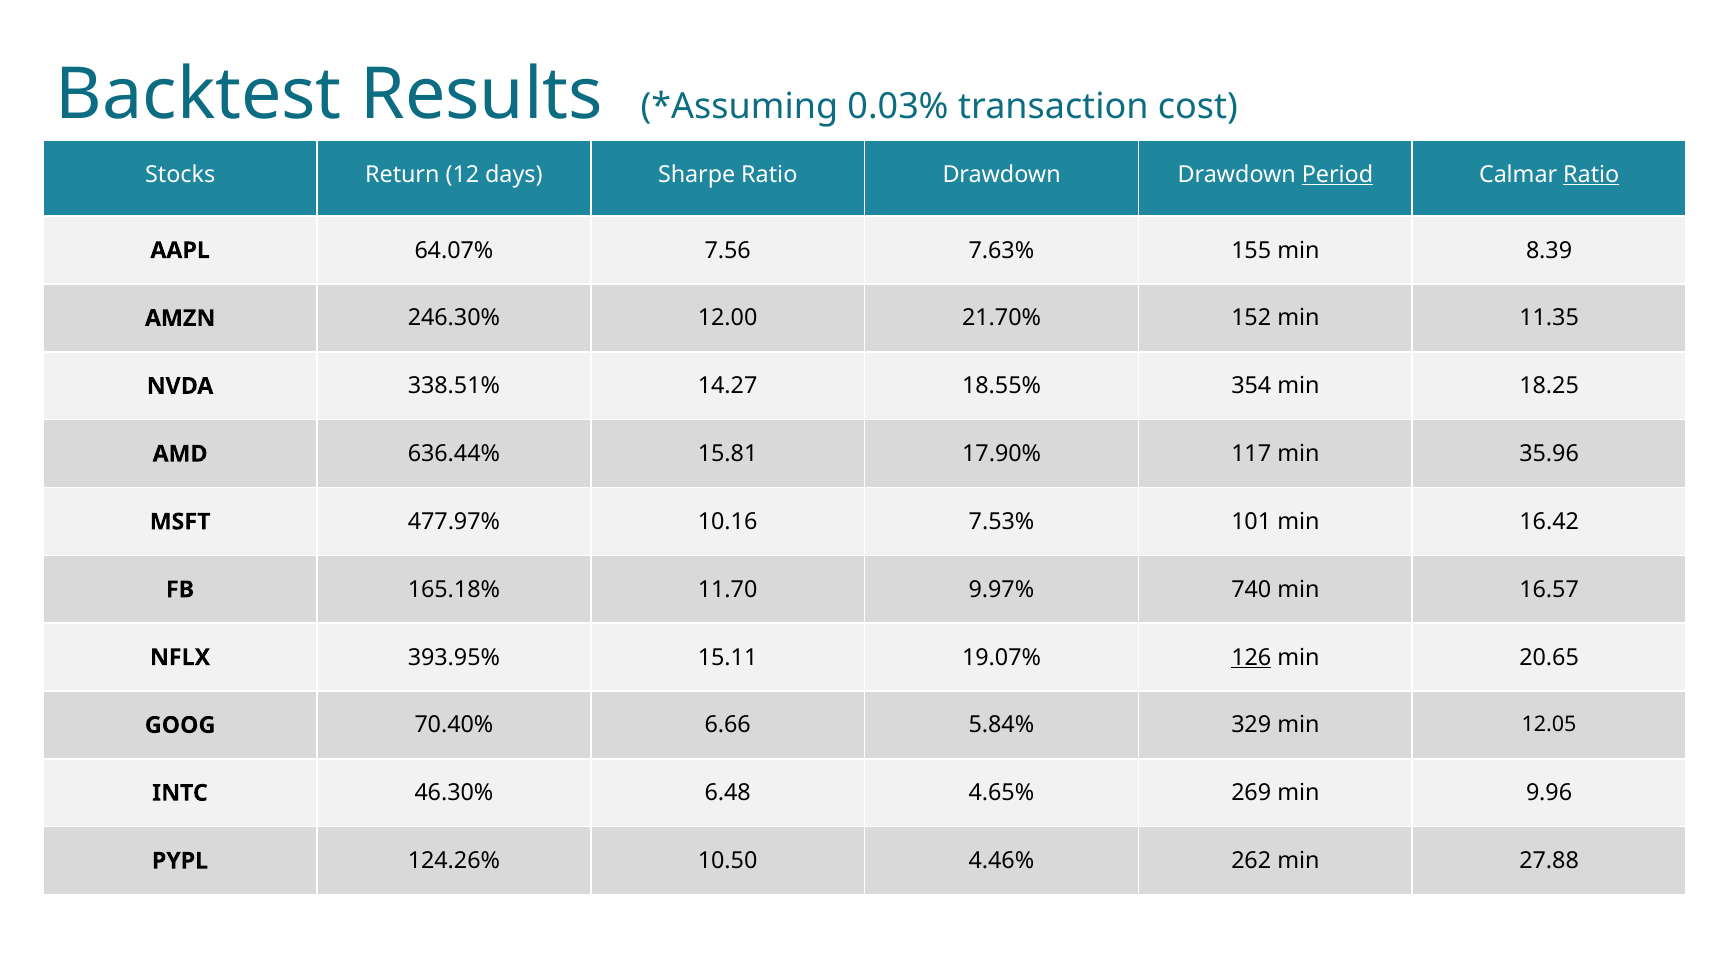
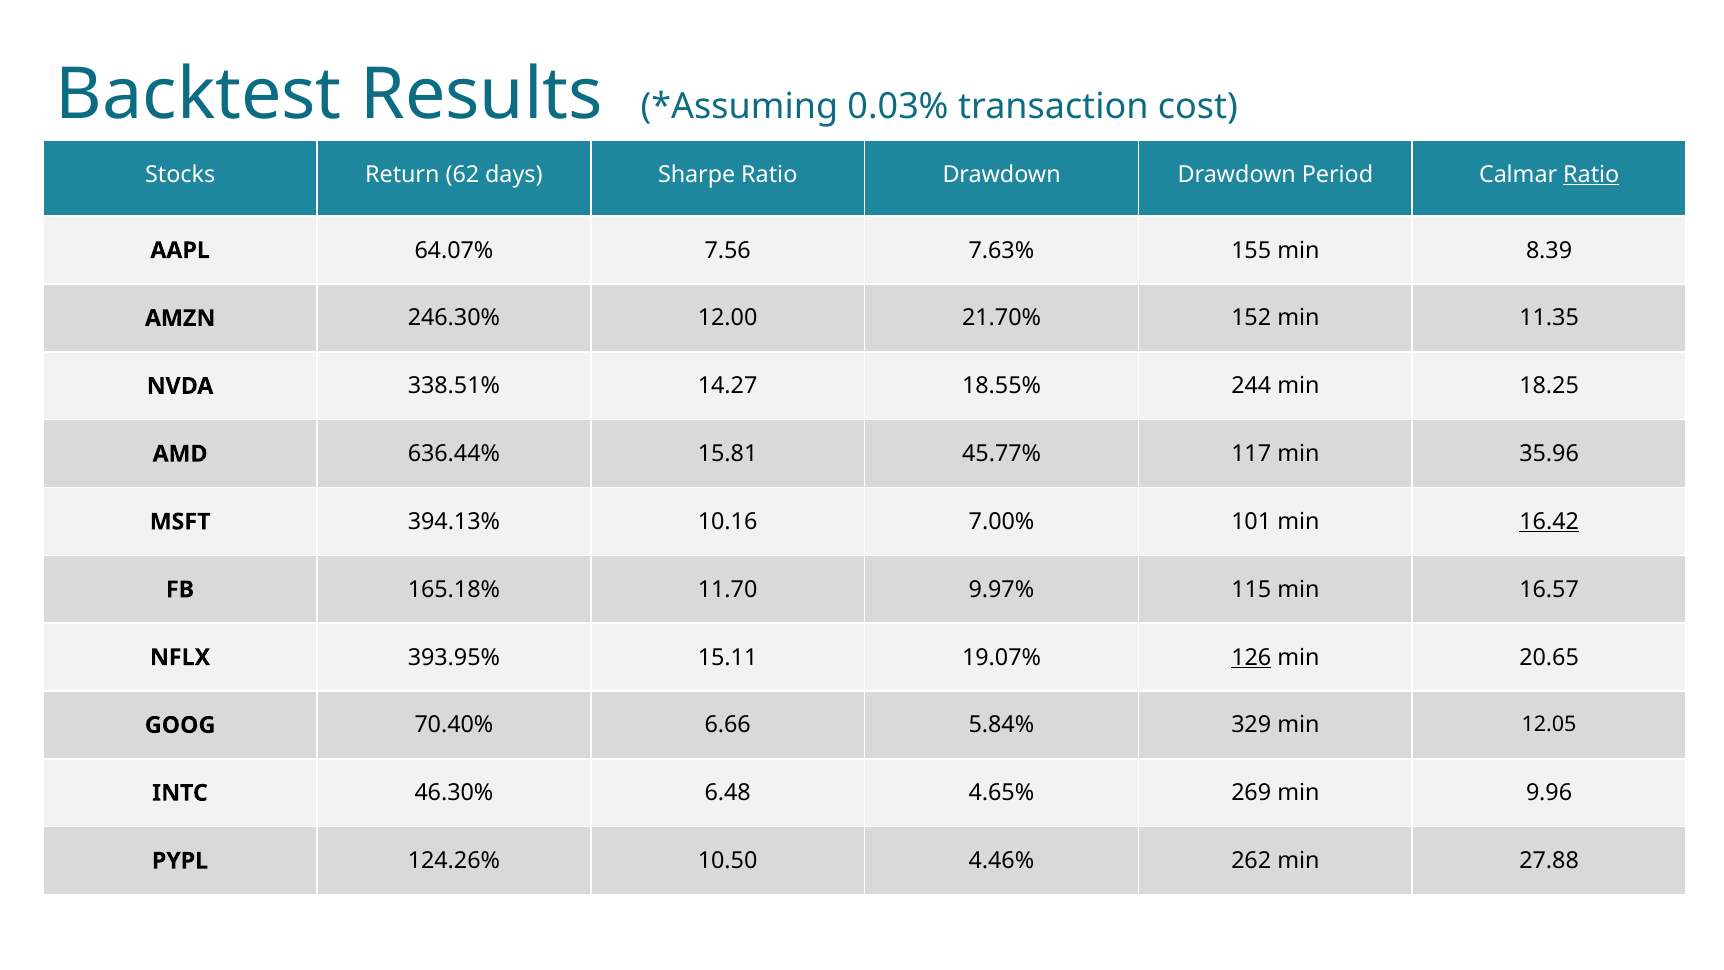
12: 12 -> 62
Period underline: present -> none
354: 354 -> 244
17.90%: 17.90% -> 45.77%
477.97%: 477.97% -> 394.13%
7.53%: 7.53% -> 7.00%
16.42 underline: none -> present
740: 740 -> 115
